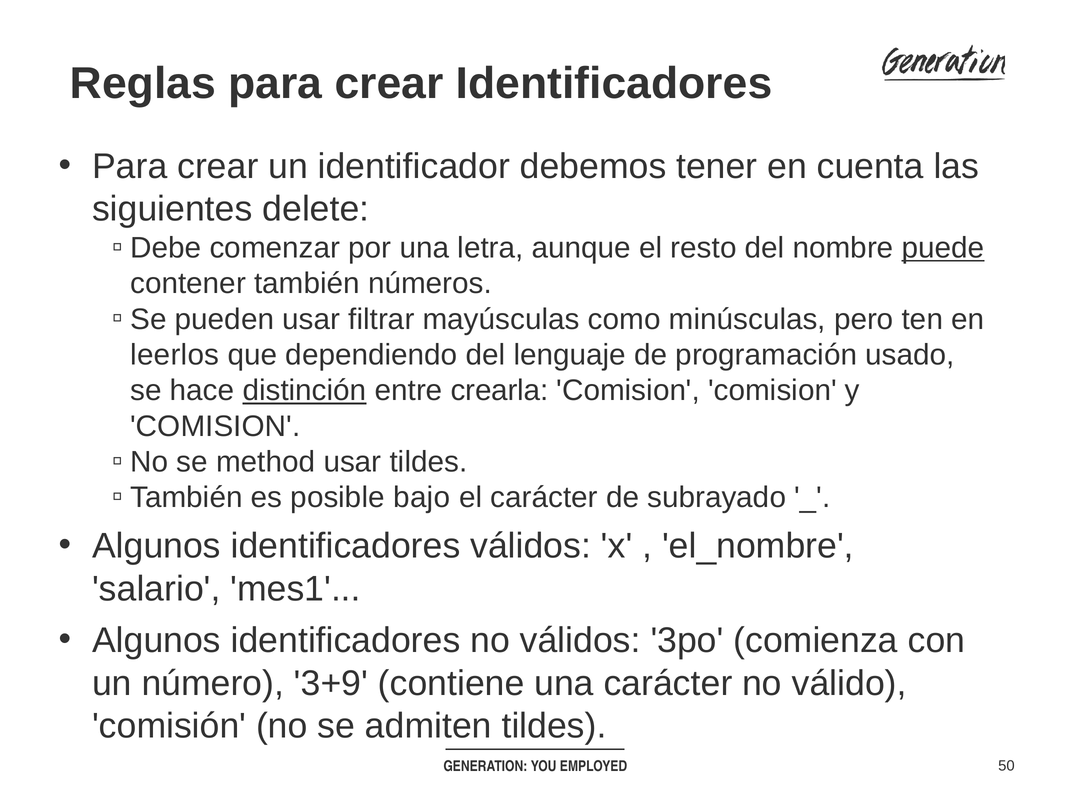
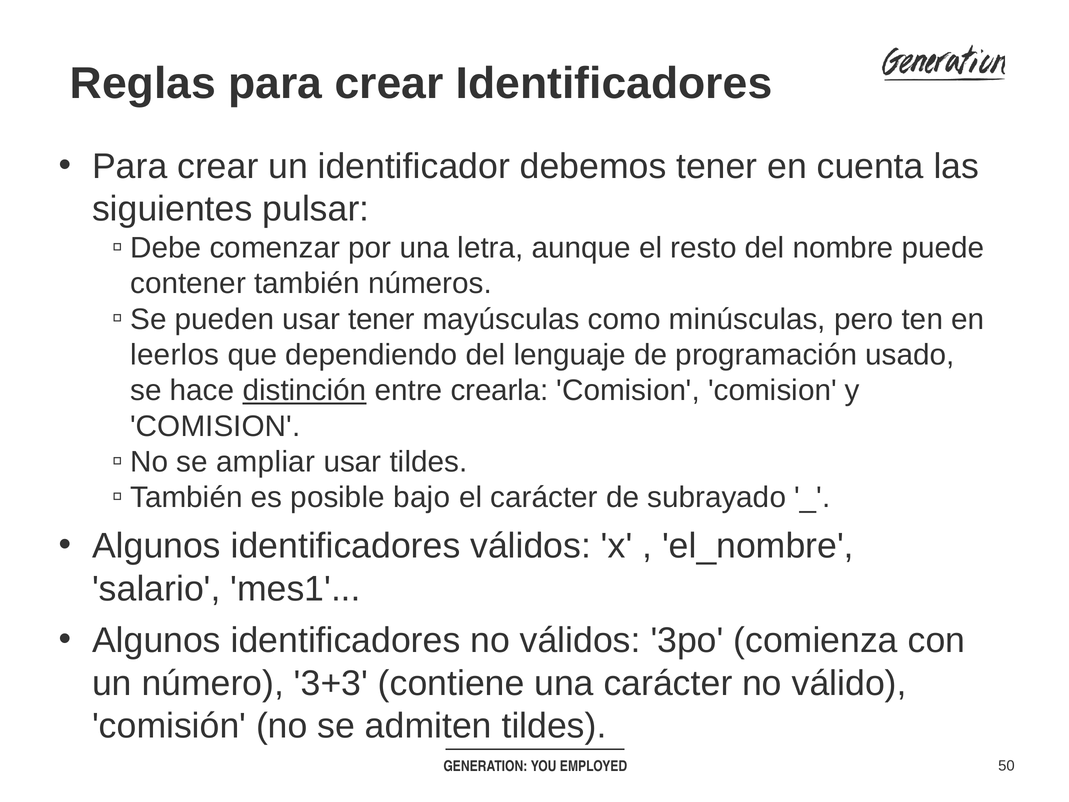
delete: delete -> pulsar
puede underline: present -> none
usar filtrar: filtrar -> tener
method: method -> ampliar
3+9: 3+9 -> 3+3
